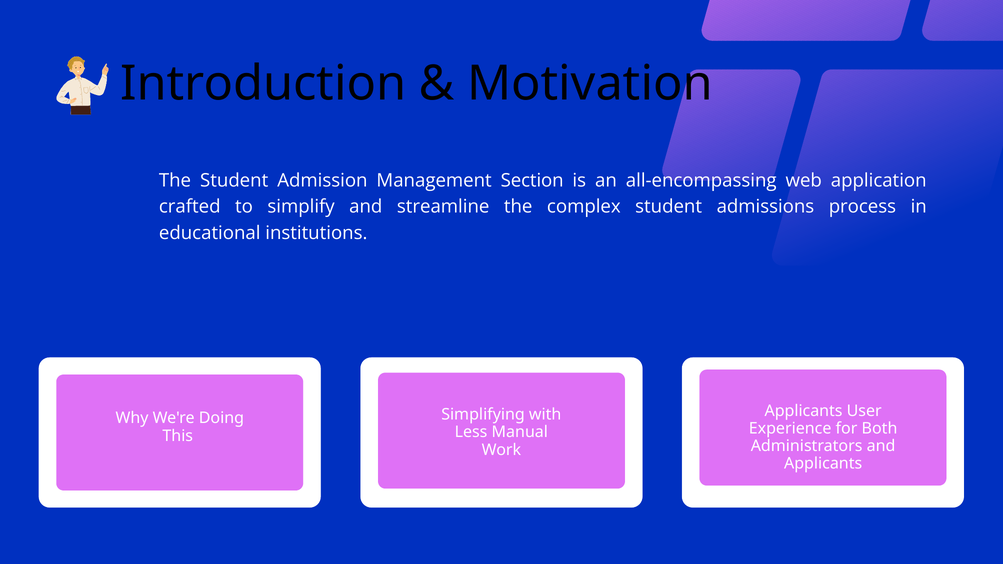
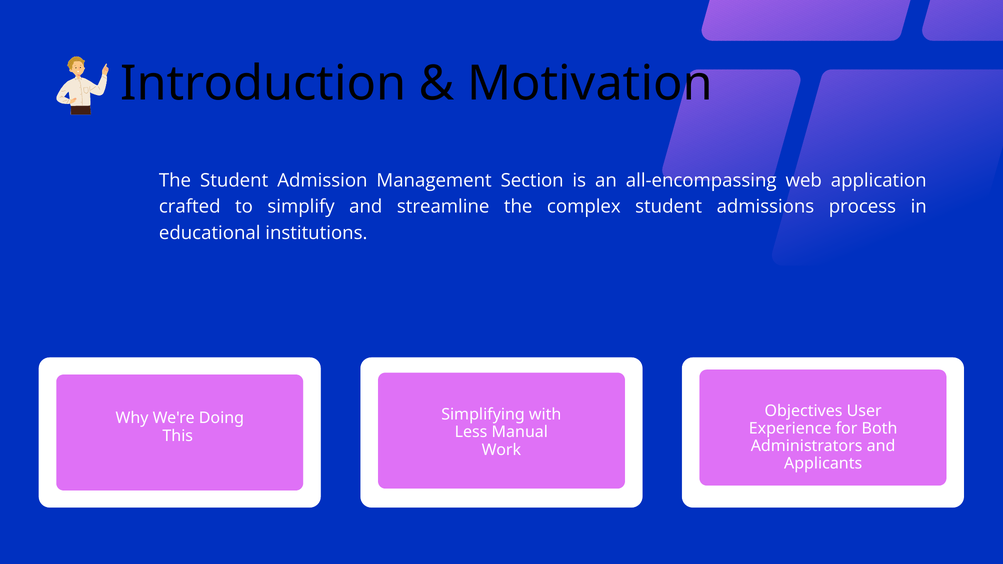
Applicants at (804, 411): Applicants -> Objectives
